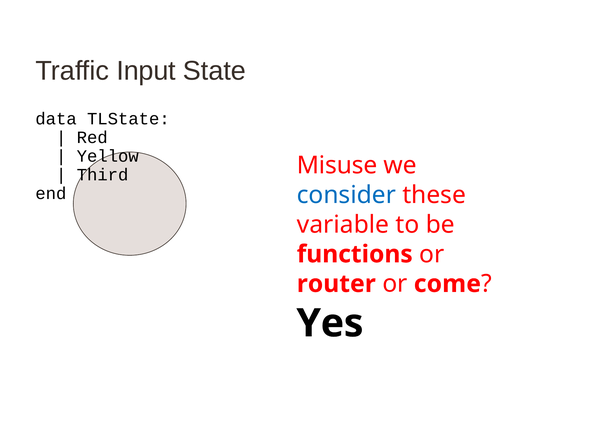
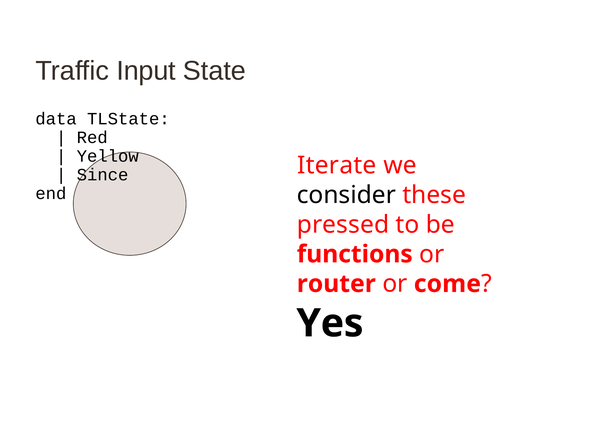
Misuse: Misuse -> Iterate
Third: Third -> Since
consider colour: blue -> black
variable: variable -> pressed
